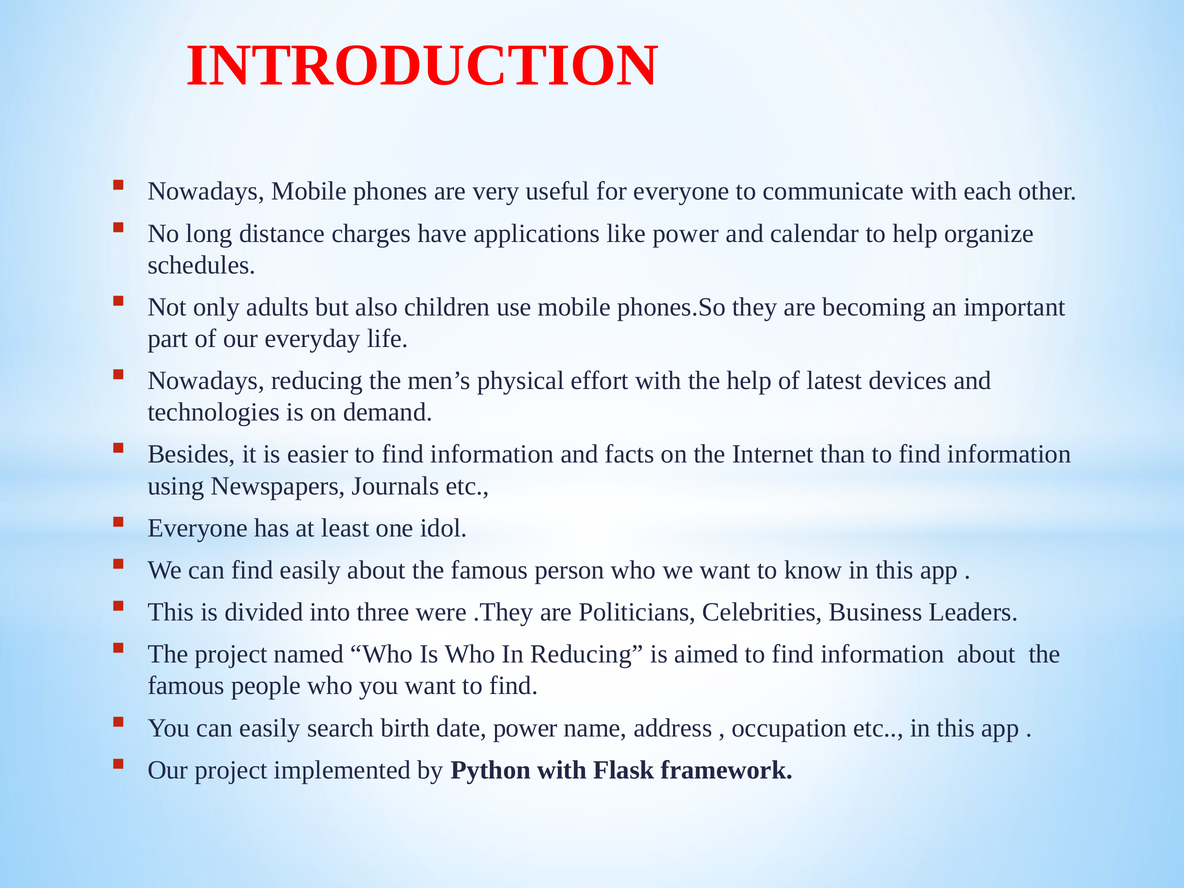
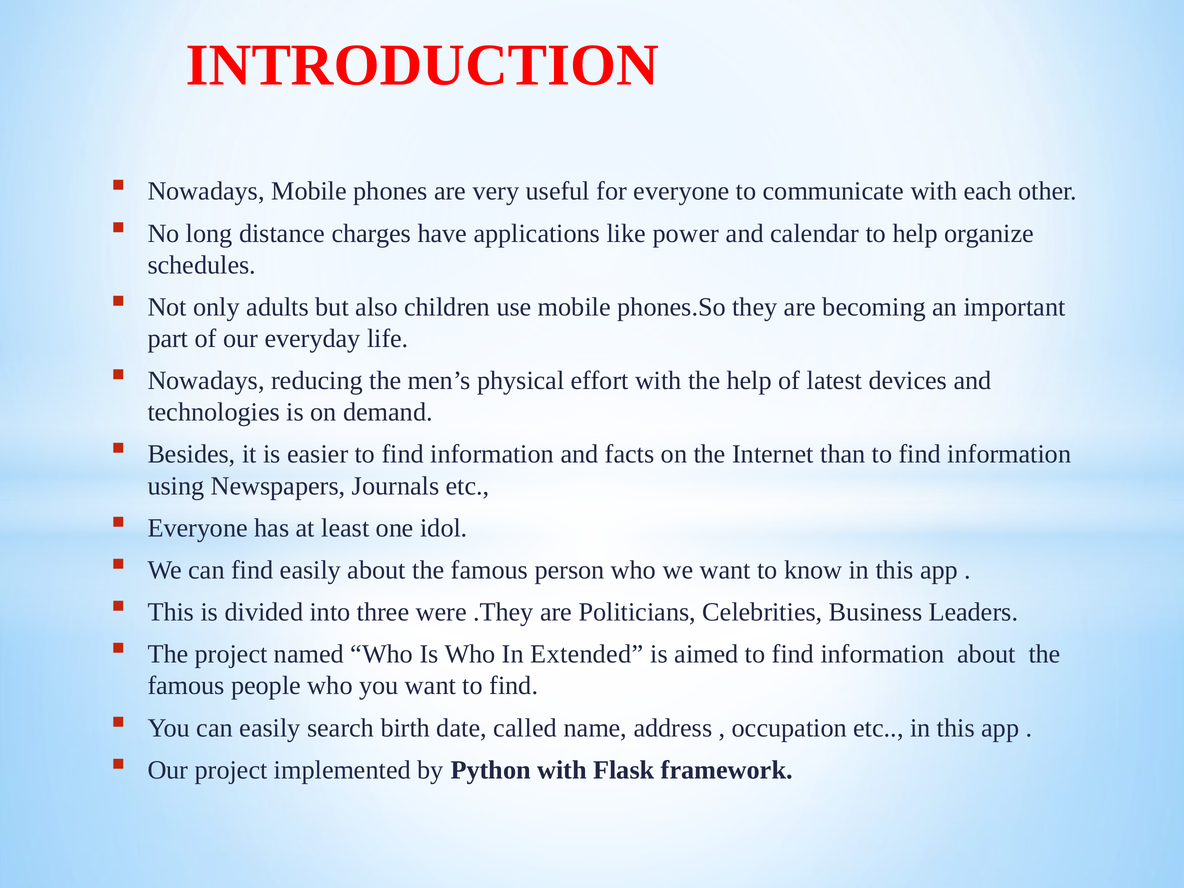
In Reducing: Reducing -> Extended
date power: power -> called
